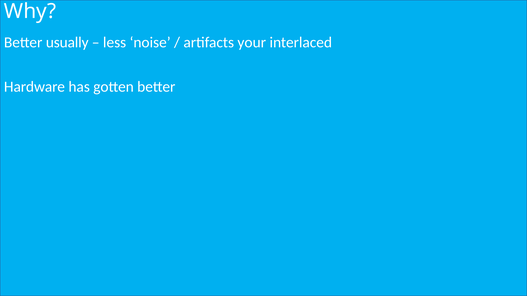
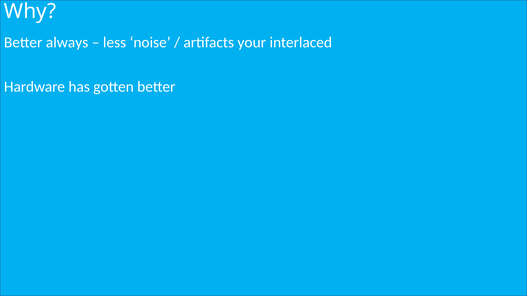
usually: usually -> always
